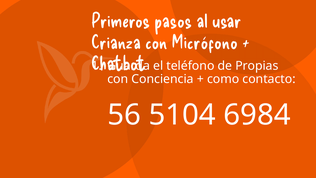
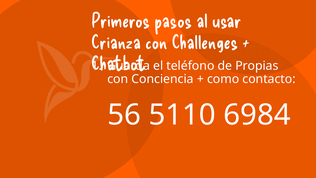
Micrófono: Micrófono -> Challenges
5104: 5104 -> 5110
